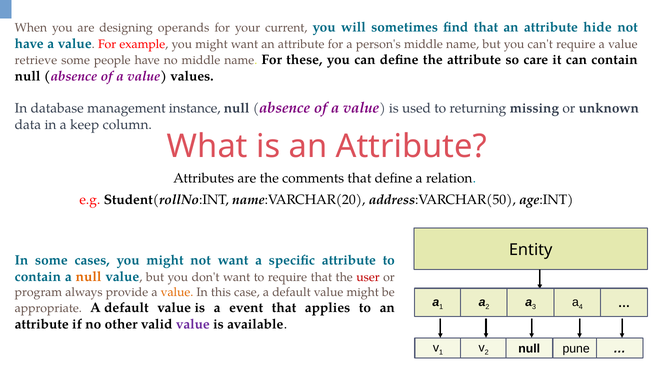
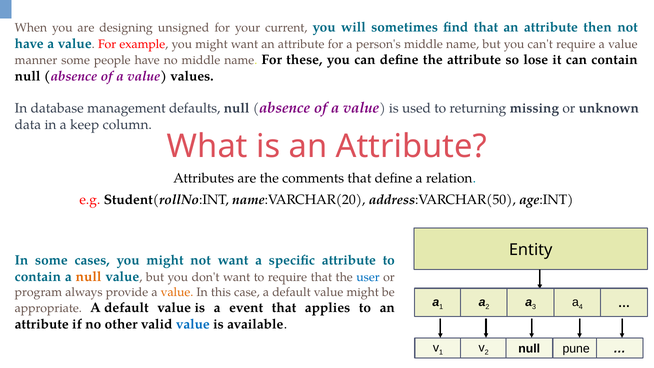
operands: operands -> unsigned
hide: hide -> then
retrieve: retrieve -> manner
care: care -> lose
instance: instance -> defaults
user colour: red -> blue
value at (193, 324) colour: purple -> blue
